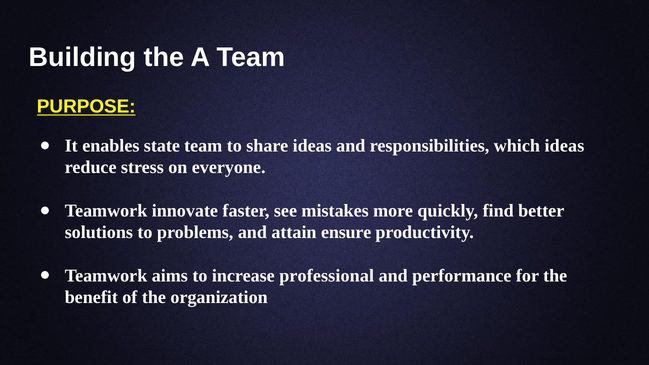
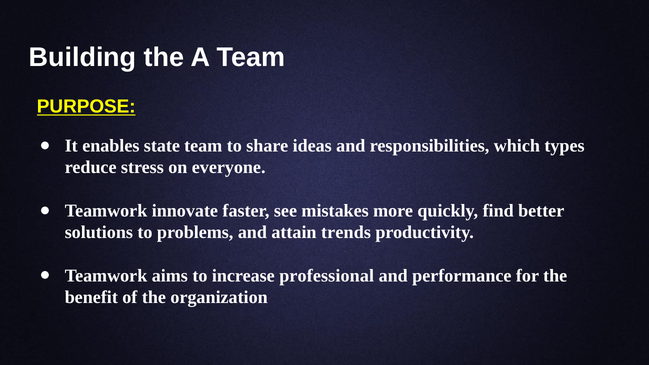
which ideas: ideas -> types
ensure: ensure -> trends
